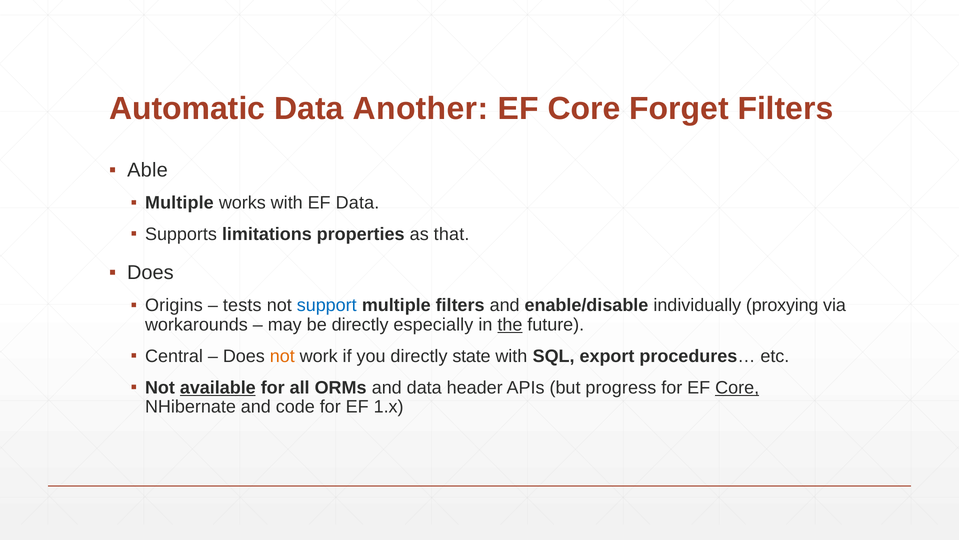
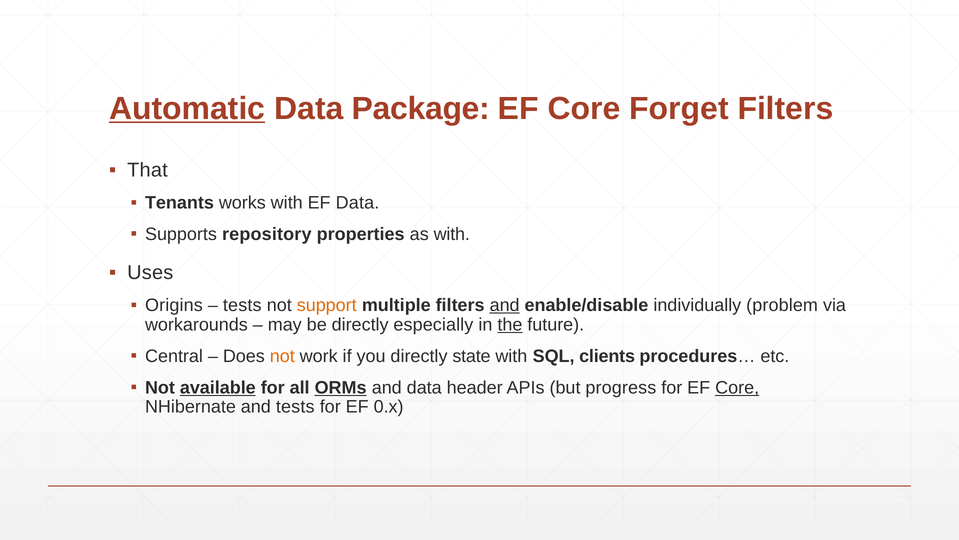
Automatic underline: none -> present
Another: Another -> Package
Able: Able -> That
Multiple at (179, 203): Multiple -> Tenants
limitations: limitations -> repository
as that: that -> with
Does at (150, 272): Does -> Uses
support colour: blue -> orange
and at (505, 305) underline: none -> present
proxying: proxying -> problem
export: export -> clients
ORMs underline: none -> present
and code: code -> tests
1.x: 1.x -> 0.x
